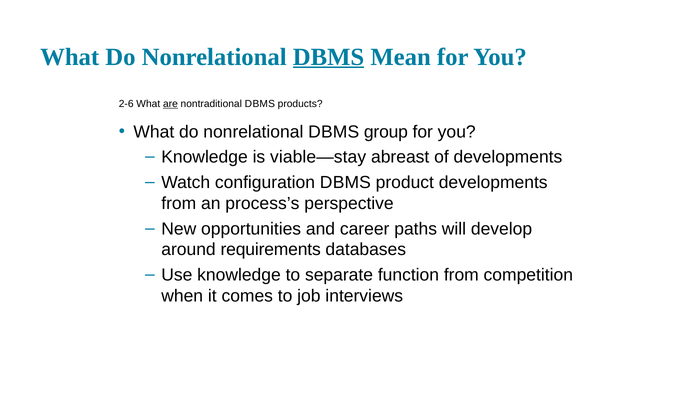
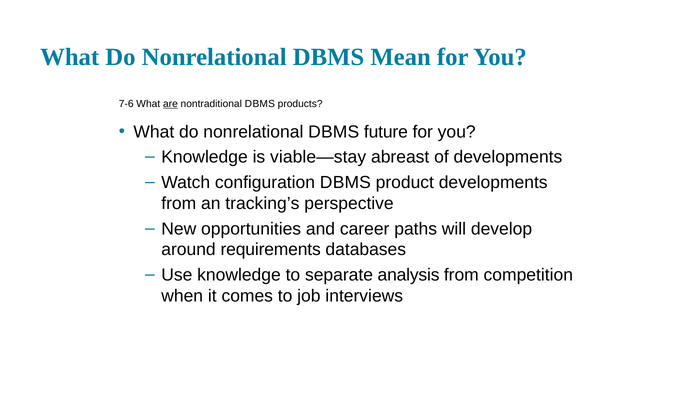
DBMS underline: present -> none
2-6: 2-6 -> 7-6
group: group -> future
process’s: process’s -> tracking’s
function: function -> analysis
